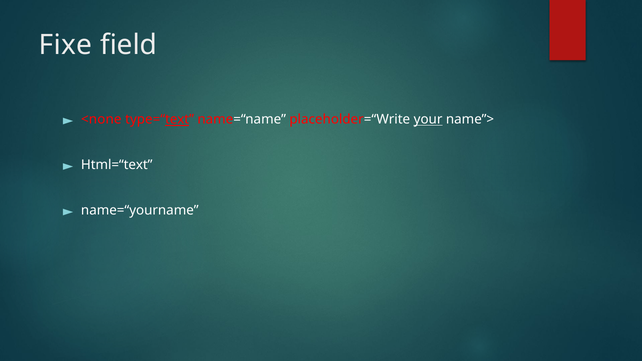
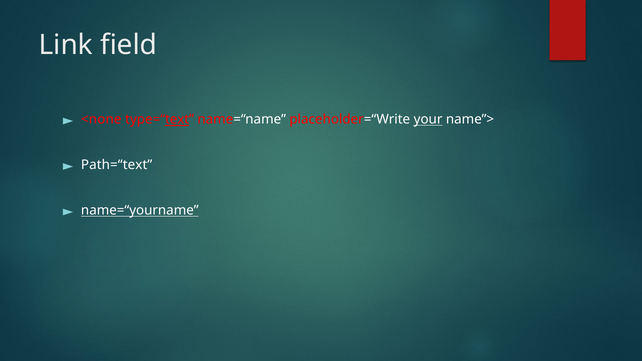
Fixe: Fixe -> Link
Html=“text: Html=“text -> Path=“text
name=“yourname underline: none -> present
